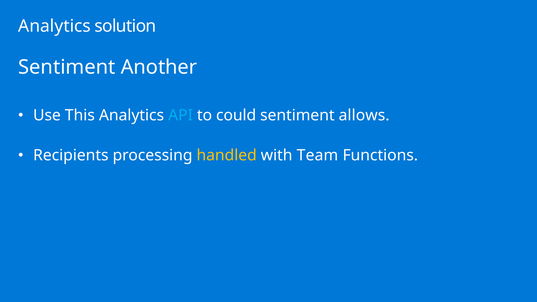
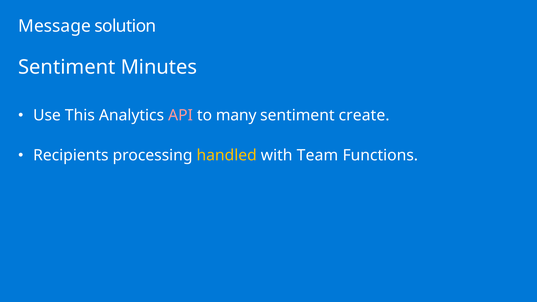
Analytics at (55, 26): Analytics -> Message
Another: Another -> Minutes
API colour: light blue -> pink
could: could -> many
allows: allows -> create
